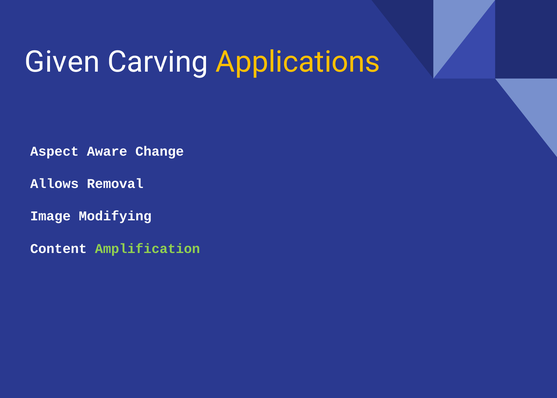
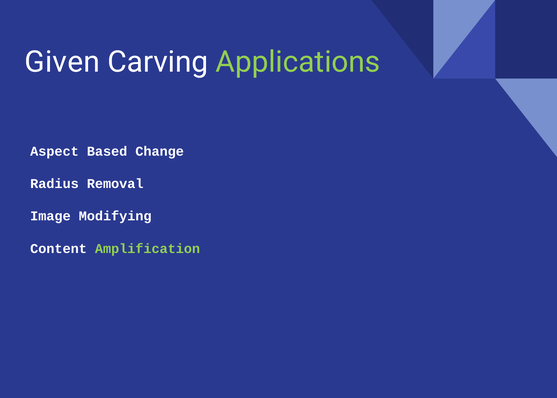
Applications colour: yellow -> light green
Aware: Aware -> Based
Allows: Allows -> Radius
